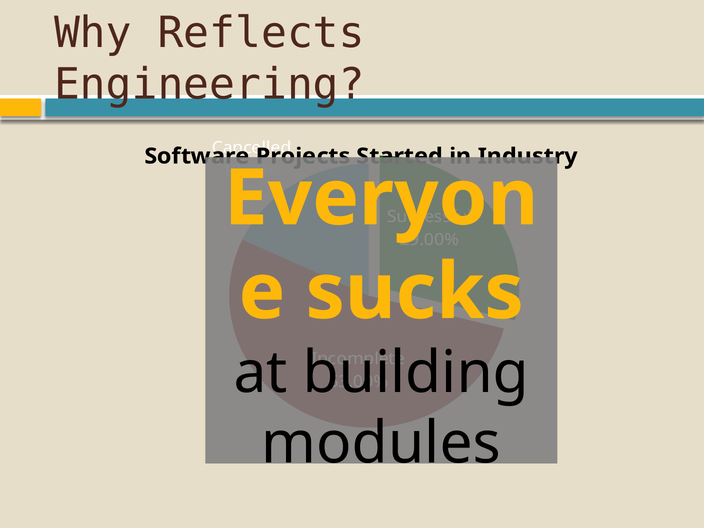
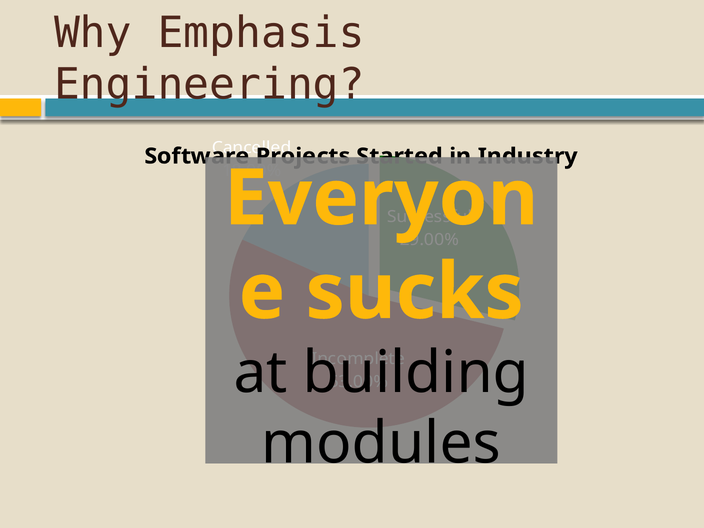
Reflects: Reflects -> Emphasis
